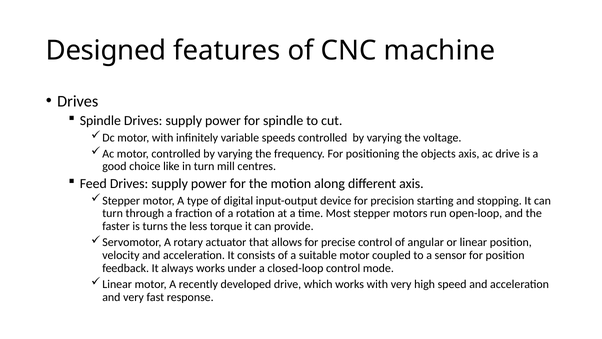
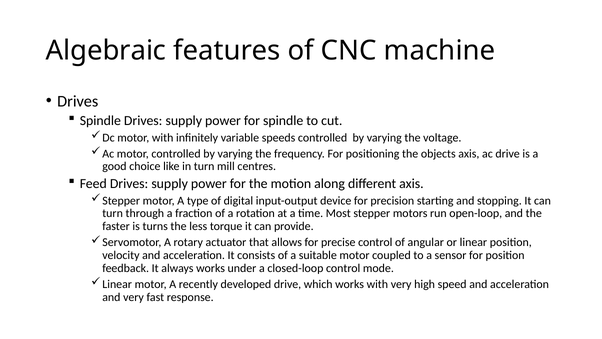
Designed: Designed -> Algebraic
